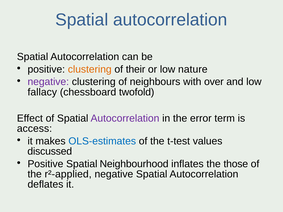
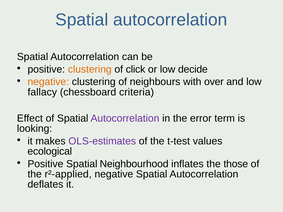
their: their -> click
nature: nature -> decide
negative at (48, 82) colour: purple -> orange
twofold: twofold -> criteria
access: access -> looking
OLS-estimates colour: blue -> purple
discussed: discussed -> ecological
